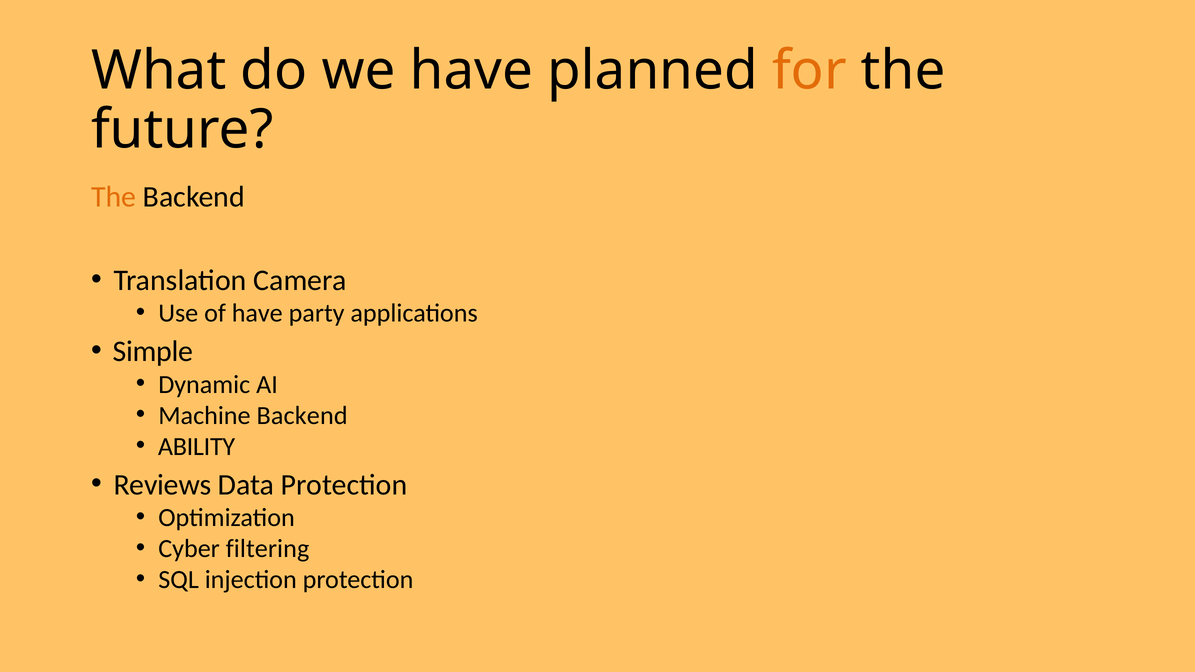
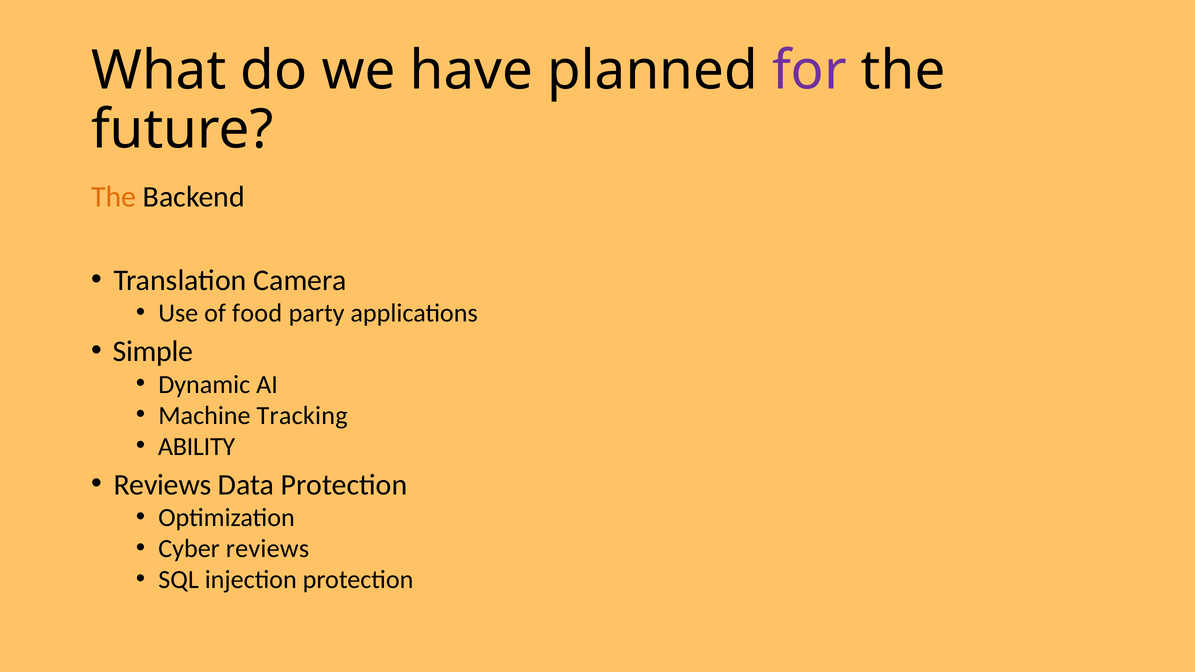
for colour: orange -> purple
of have: have -> food
Machine Backend: Backend -> Tracking
Cyber filtering: filtering -> reviews
